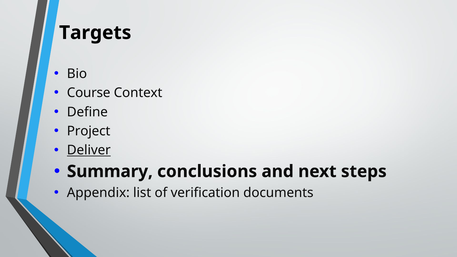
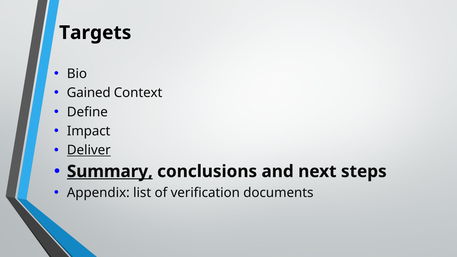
Course: Course -> Gained
Project: Project -> Impact
Summary underline: none -> present
